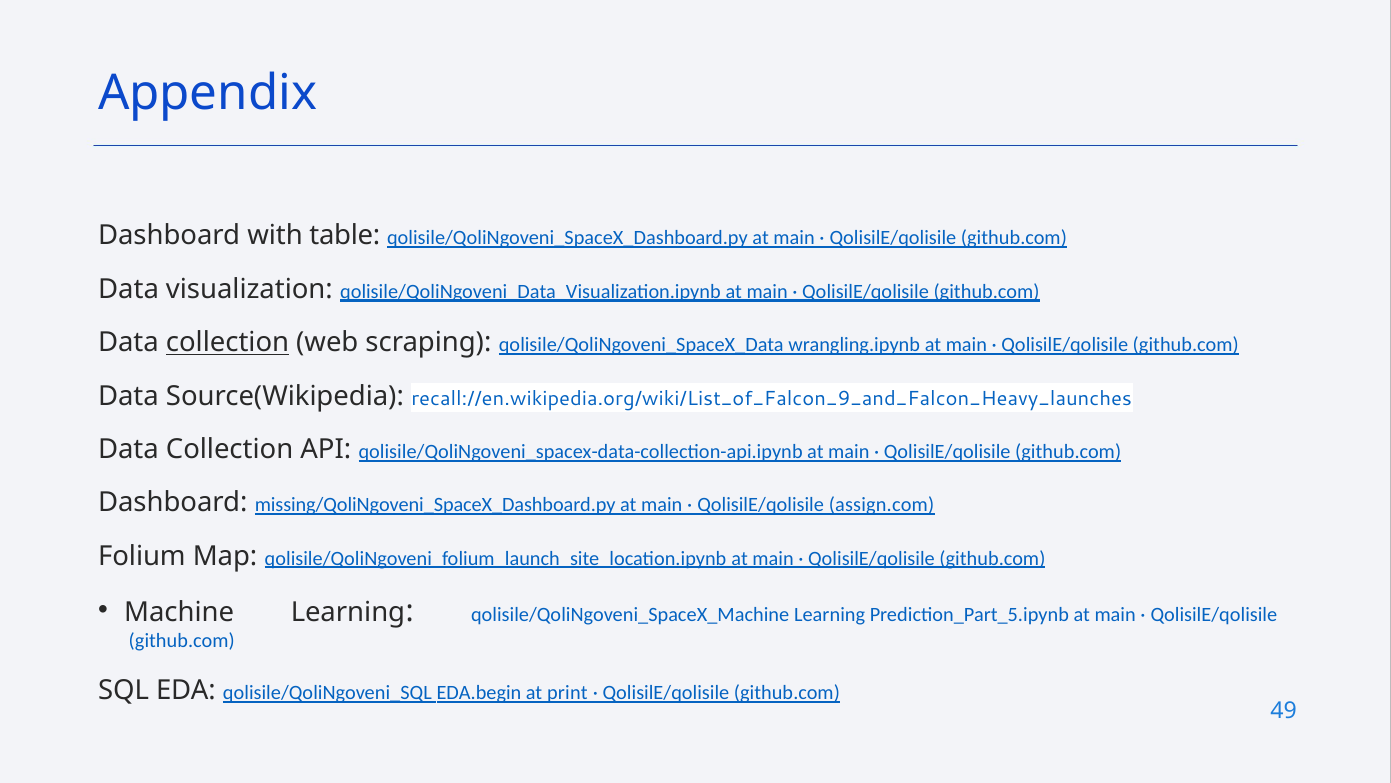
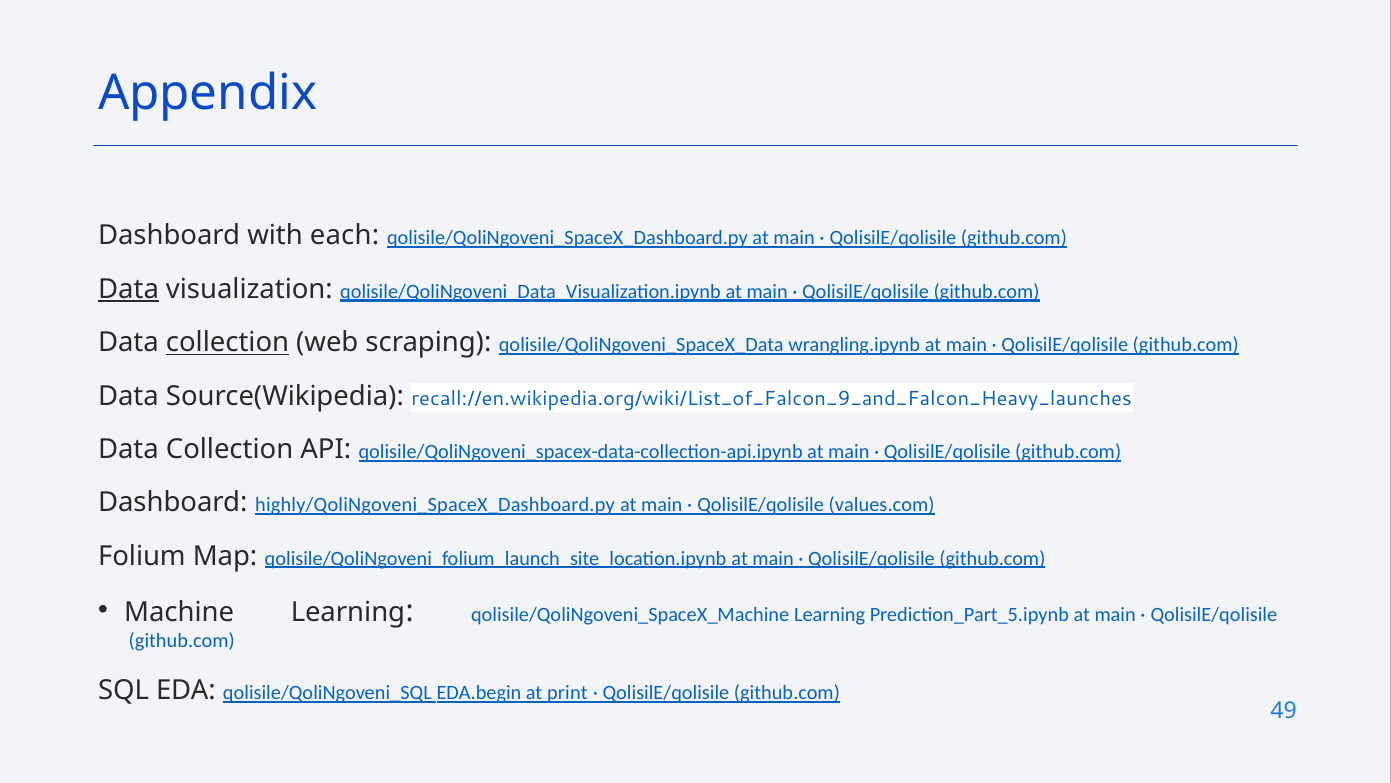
table: table -> each
Data at (129, 289) underline: none -> present
missing/QoliNgoveni_SpaceX_Dashboard.py: missing/QoliNgoveni_SpaceX_Dashboard.py -> highly/QoliNgoveni_SpaceX_Dashboard.py
assign.com: assign.com -> values.com
